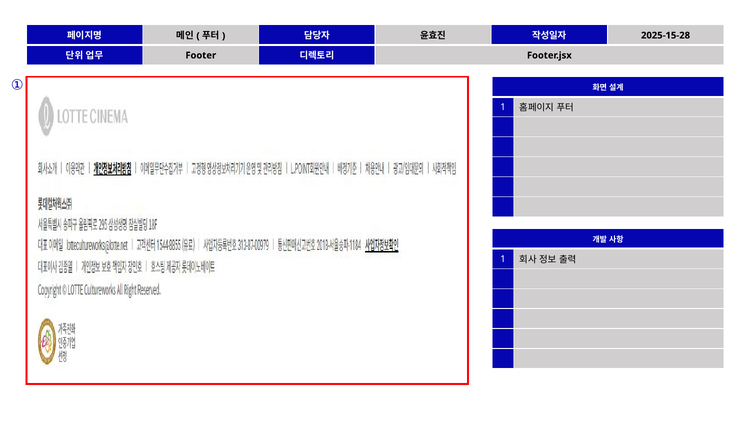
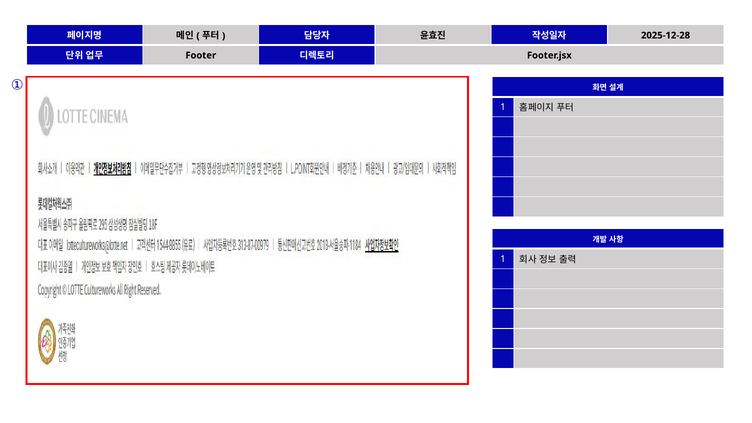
2025-15-28: 2025-15-28 -> 2025-12-28
